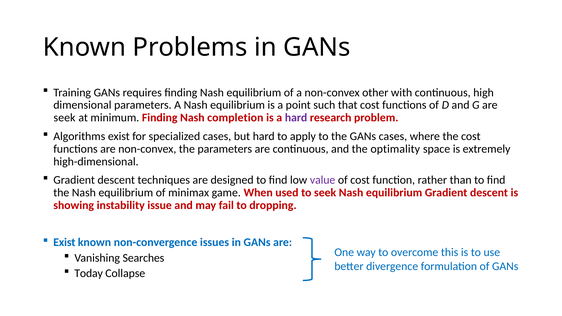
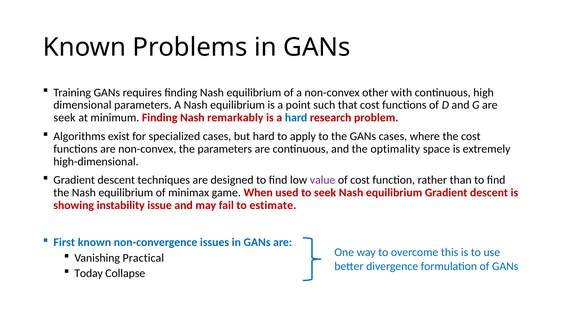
completion: completion -> remarkably
hard at (296, 118) colour: purple -> blue
dropping: dropping -> estimate
Exist at (64, 242): Exist -> First
Searches: Searches -> Practical
